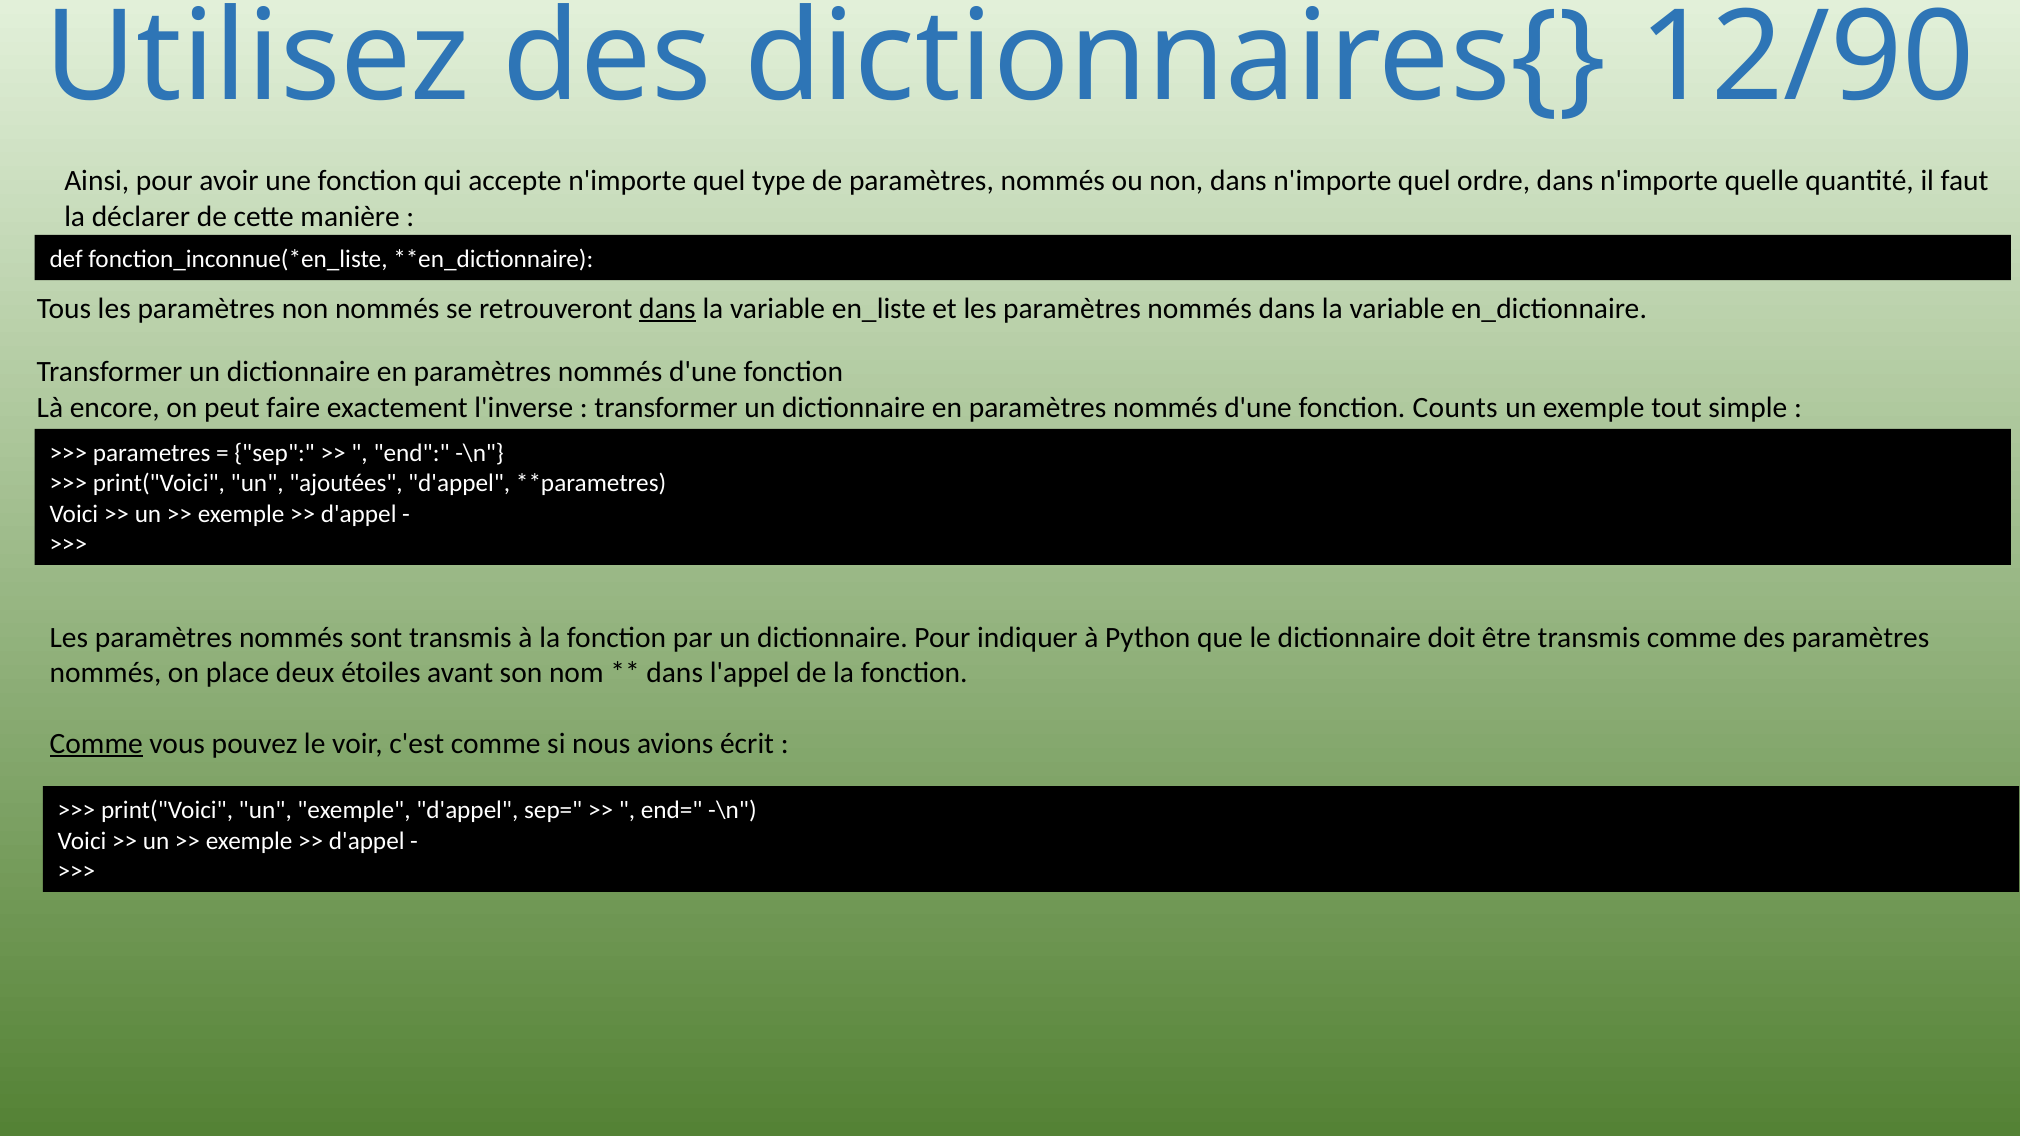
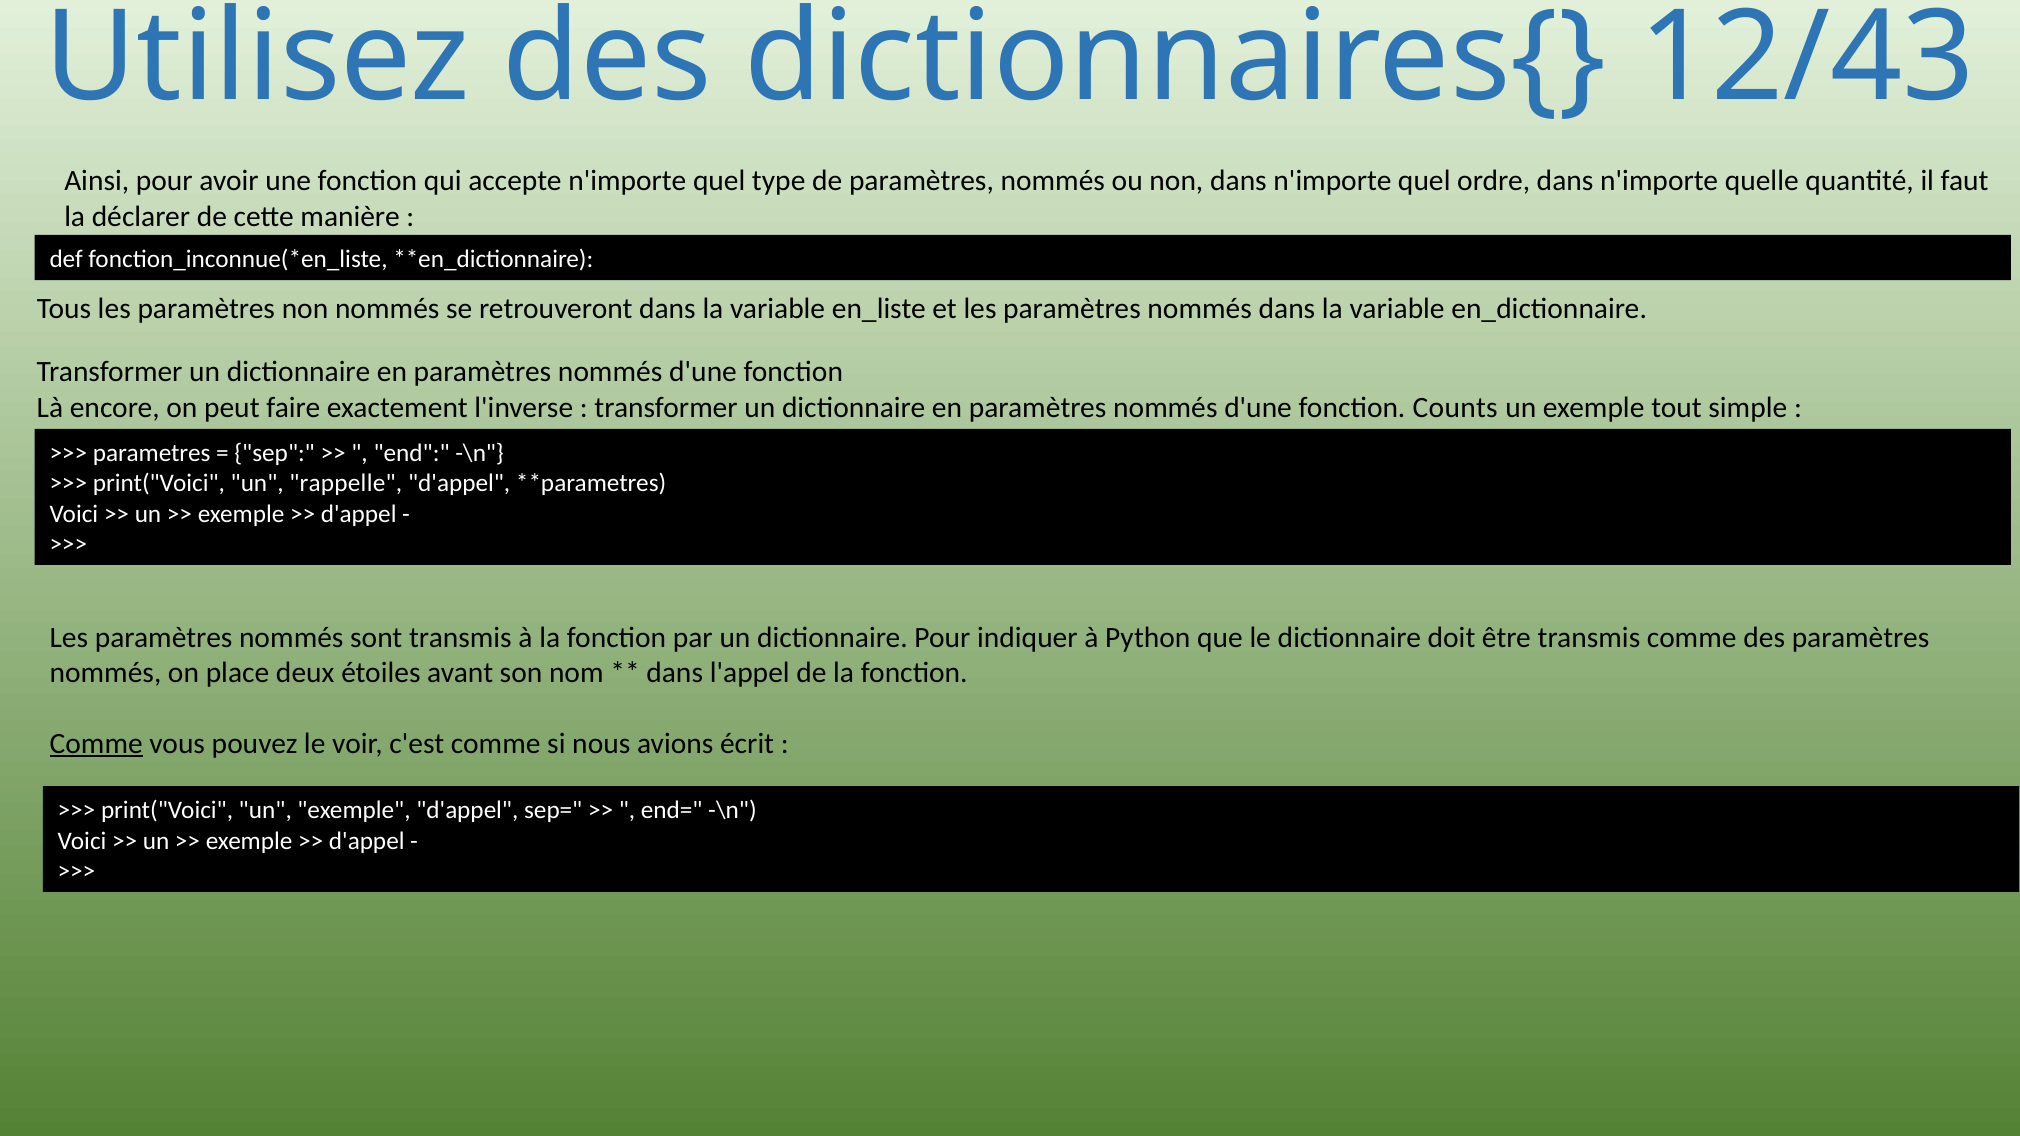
12/90: 12/90 -> 12/43
dans at (667, 308) underline: present -> none
ajoutées: ajoutées -> rappelle
